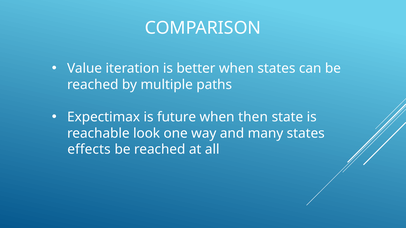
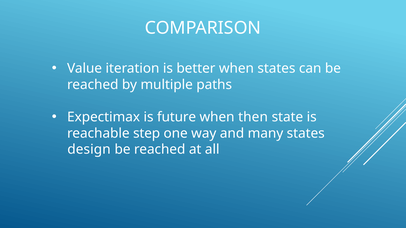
look: look -> step
effects: effects -> design
